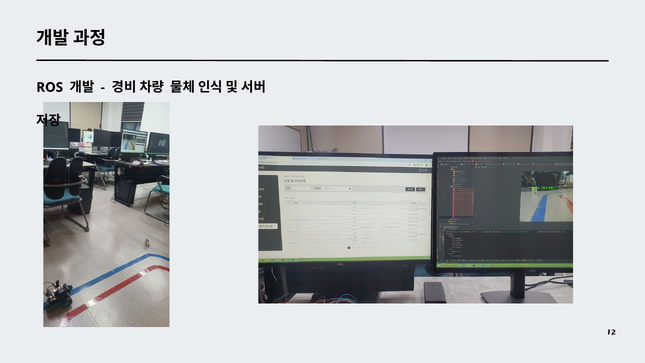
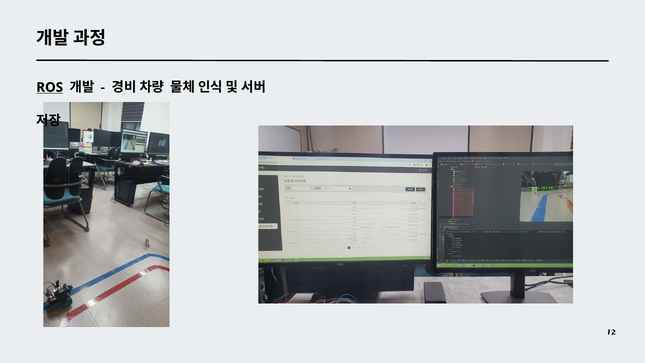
ROS underline: none -> present
